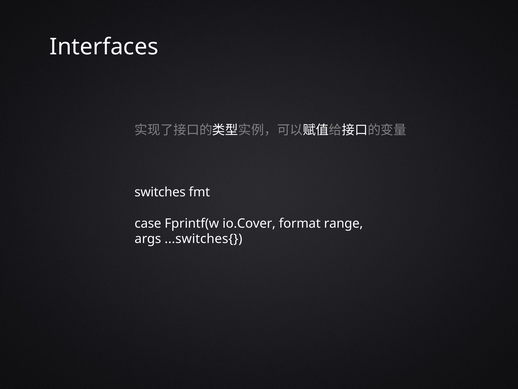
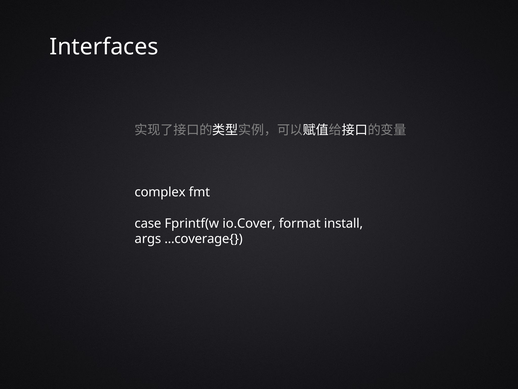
switches: switches -> complex
range: range -> install
...switches{: ...switches{ -> ...coverage{
